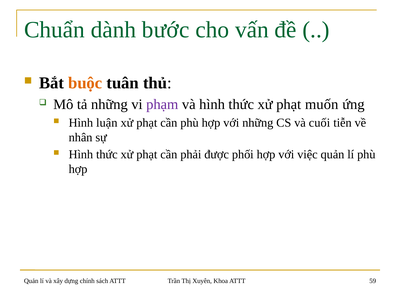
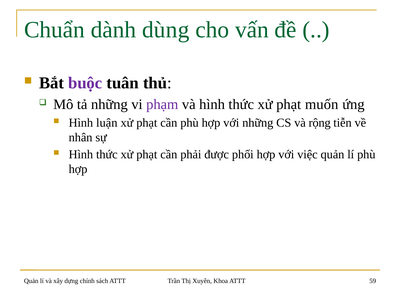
bước: bước -> dùng
buộc colour: orange -> purple
cuối: cuối -> rộng
